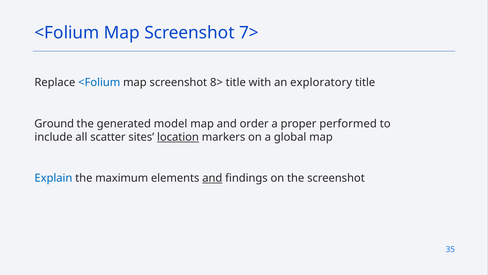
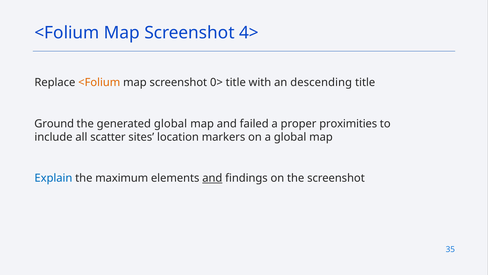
7>: 7> -> 4>
<Folium at (99, 82) colour: blue -> orange
8>: 8> -> 0>
exploratory: exploratory -> descending
generated model: model -> global
order: order -> failed
performed: performed -> proximities
location underline: present -> none
